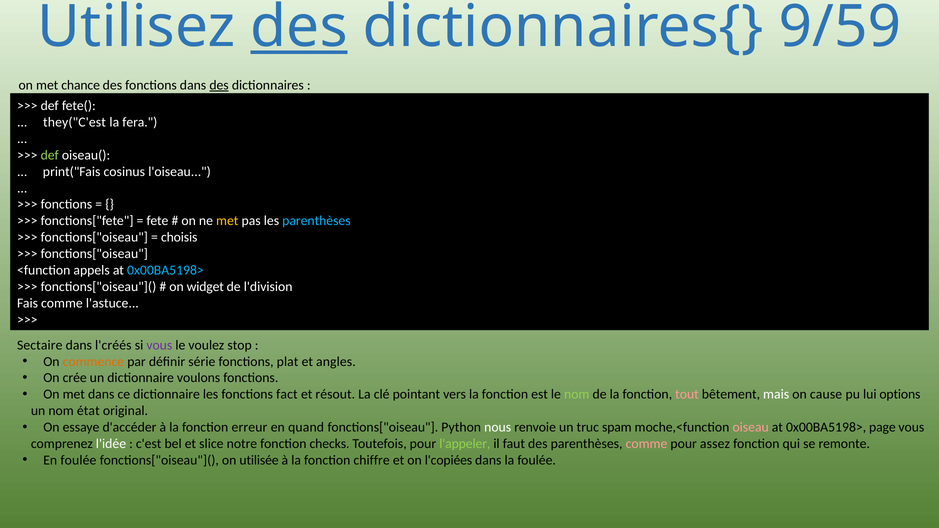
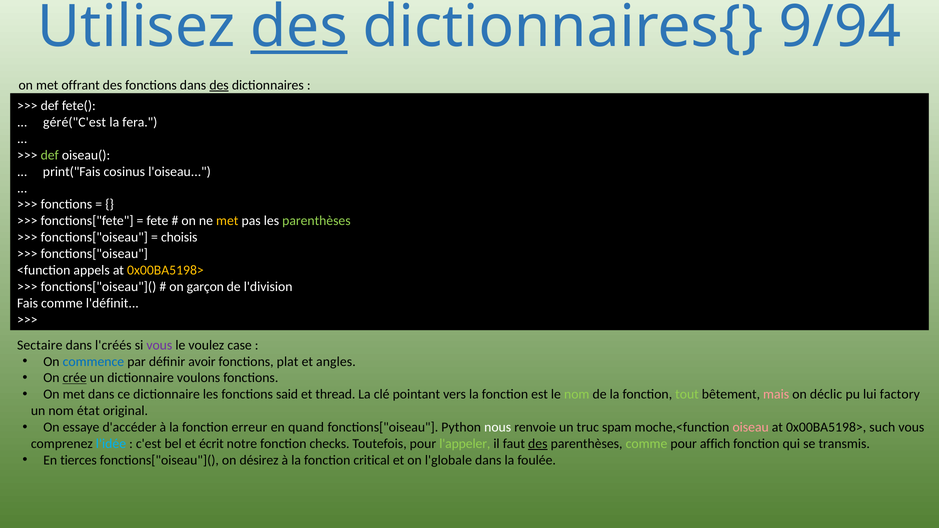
9/59: 9/59 -> 9/94
chance: chance -> offrant
they("C'est: they("C'est -> géré("C'est
parenthèses at (316, 221) colour: light blue -> light green
0x00BA5198> at (165, 270) colour: light blue -> yellow
widget: widget -> garçon
l'astuce: l'astuce -> l'définit
stop: stop -> case
commence colour: orange -> blue
série: série -> avoir
crée underline: none -> present
fact: fact -> said
résout: résout -> thread
tout colour: pink -> light green
mais colour: white -> pink
cause: cause -> déclic
options: options -> factory
page: page -> such
l'idée colour: white -> light blue
slice: slice -> écrit
des at (538, 444) underline: none -> present
comme at (646, 444) colour: pink -> light green
assez: assez -> affich
remonte: remonte -> transmis
En foulée: foulée -> tierces
utilisée: utilisée -> désirez
chiffre: chiffre -> critical
l'copiées: l'copiées -> l'globale
